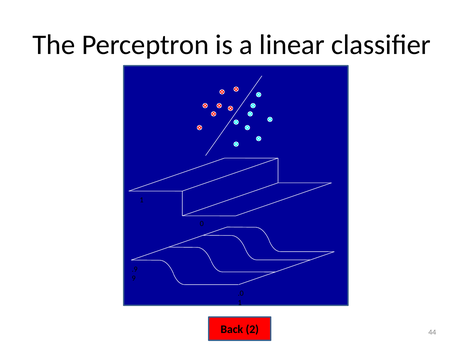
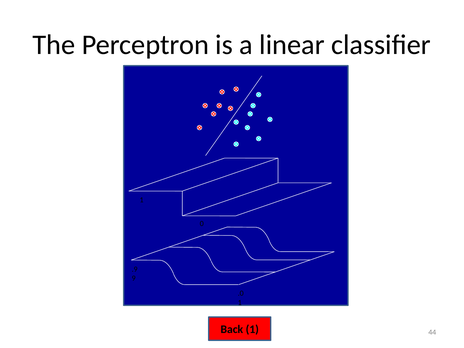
Back 2: 2 -> 1
